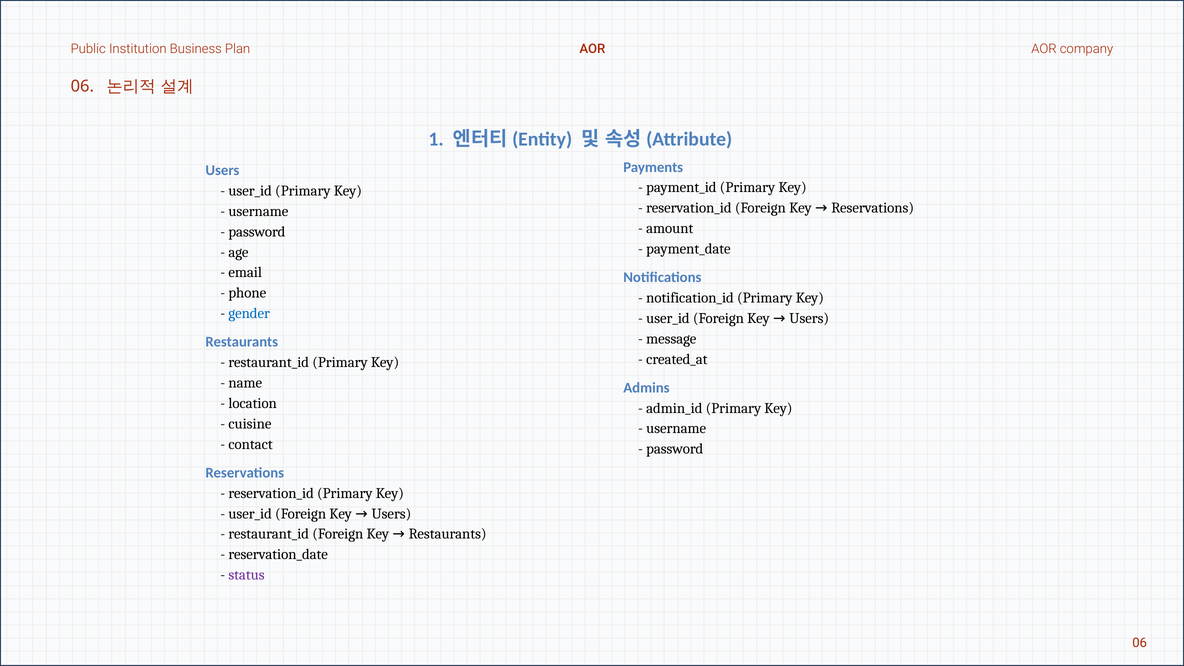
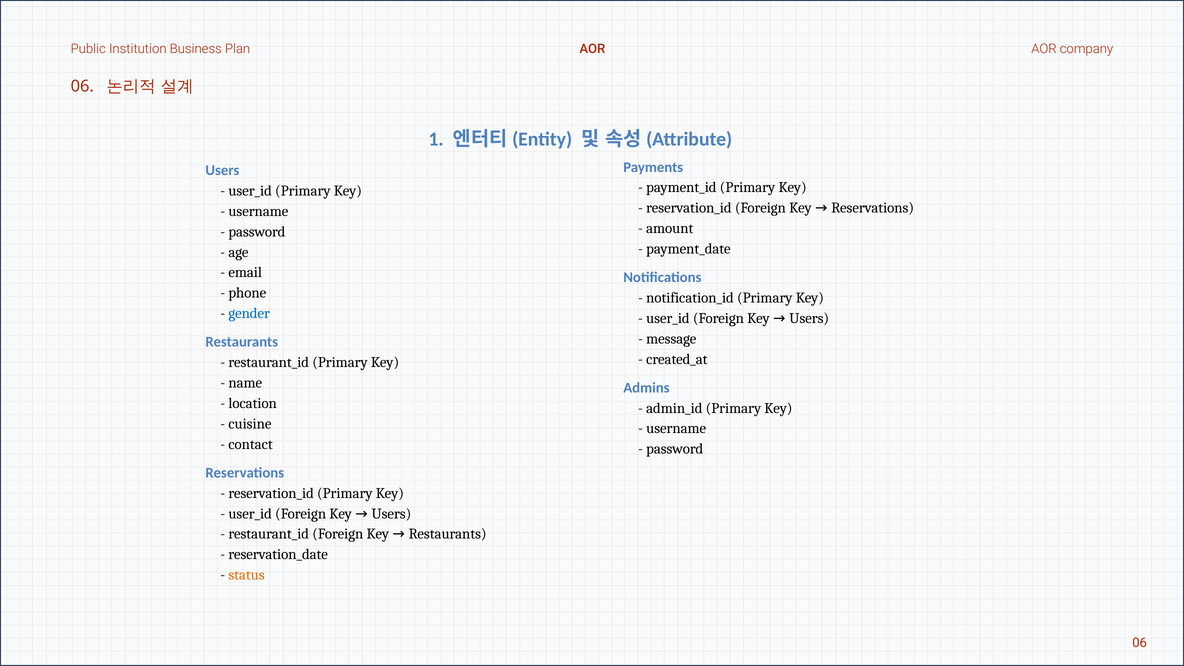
status colour: purple -> orange
